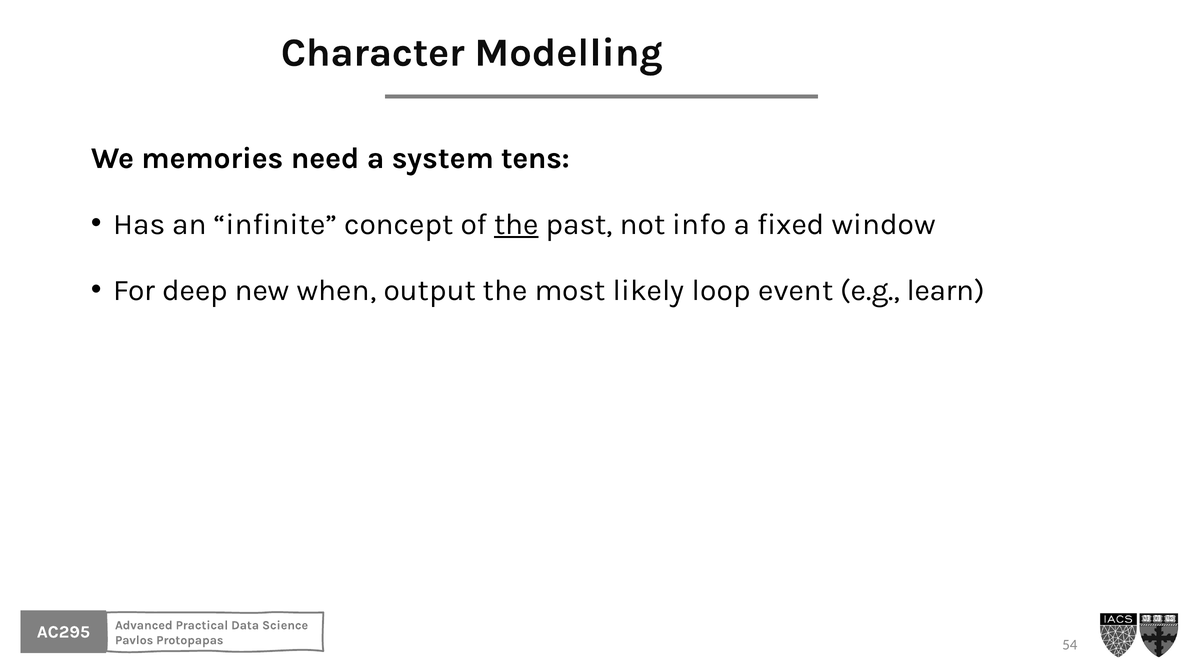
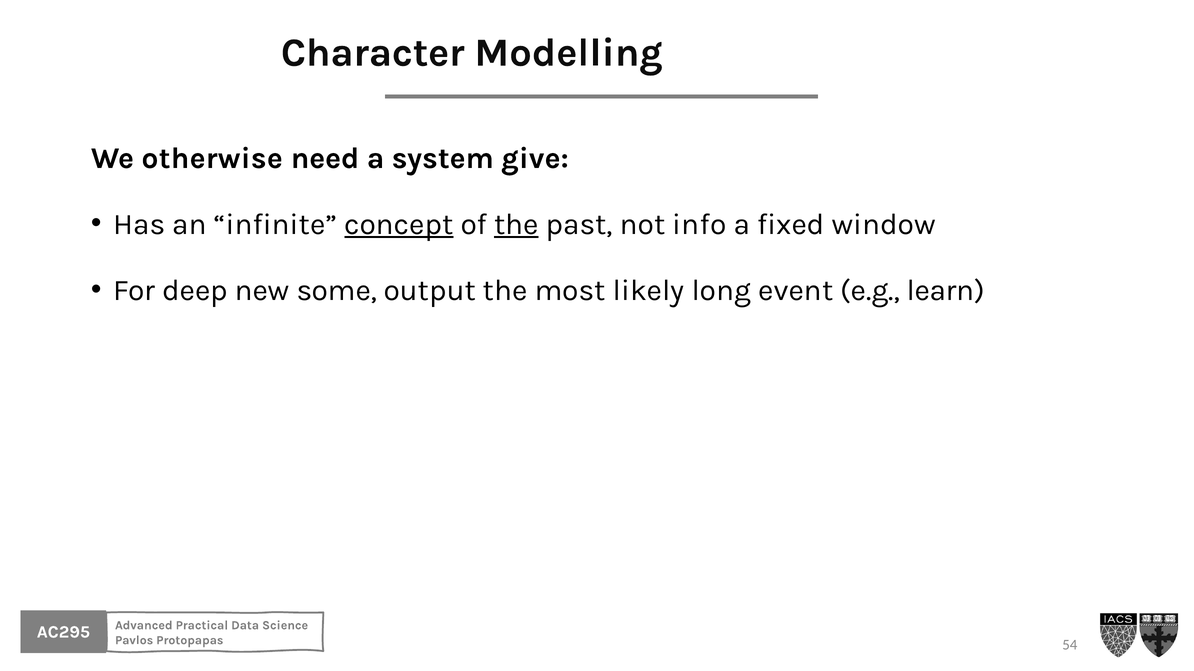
memories: memories -> otherwise
tens: tens -> give
concept underline: none -> present
when: when -> some
loop: loop -> long
